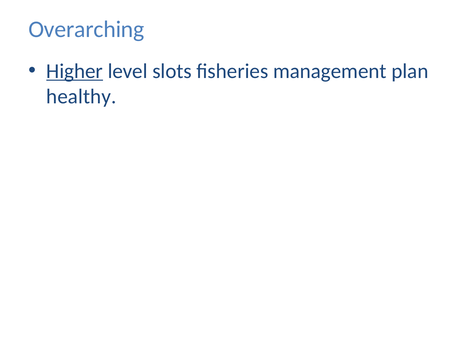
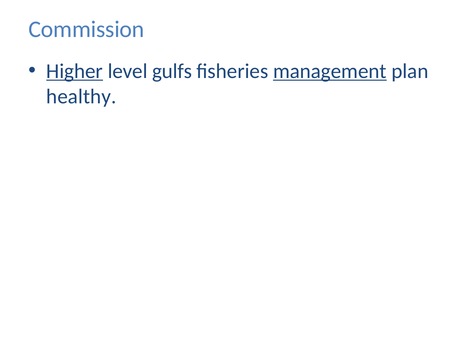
Overarching: Overarching -> Commission
slots: slots -> gulfs
management underline: none -> present
